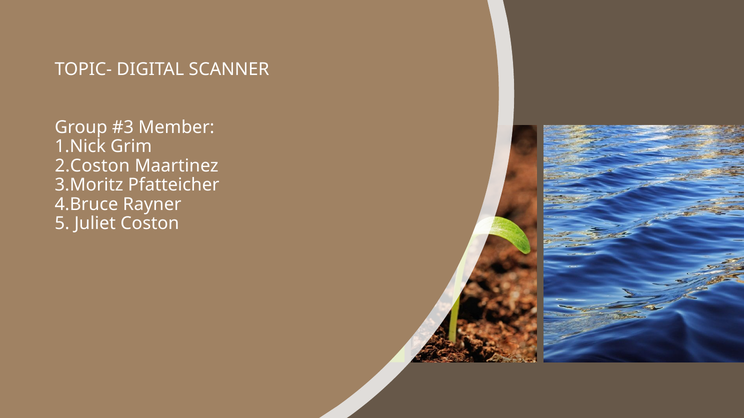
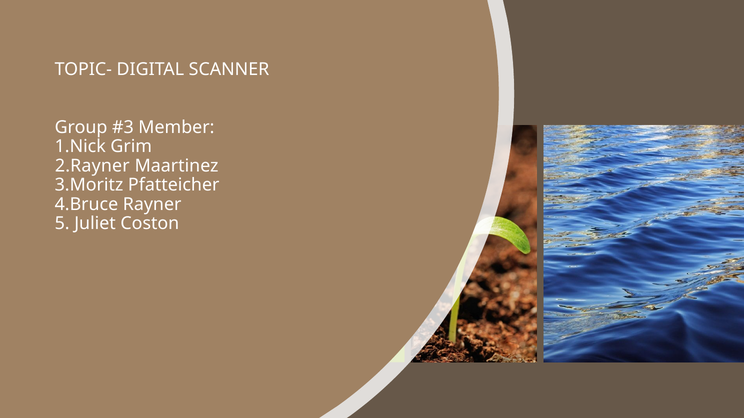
2.Coston: 2.Coston -> 2.Rayner
